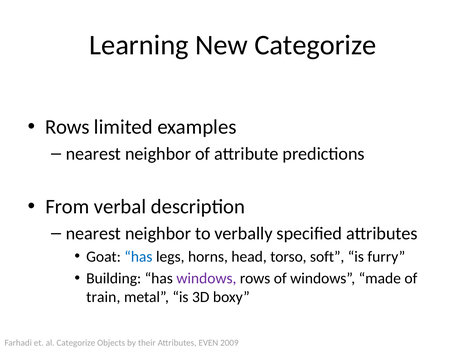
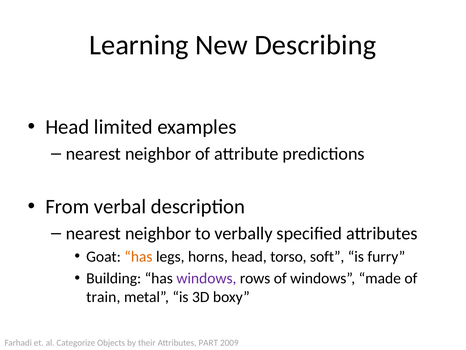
New Categorize: Categorize -> Describing
Rows at (67, 127): Rows -> Head
has at (138, 256) colour: blue -> orange
EVEN: EVEN -> PART
